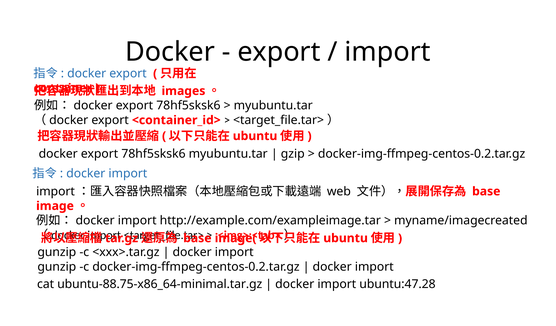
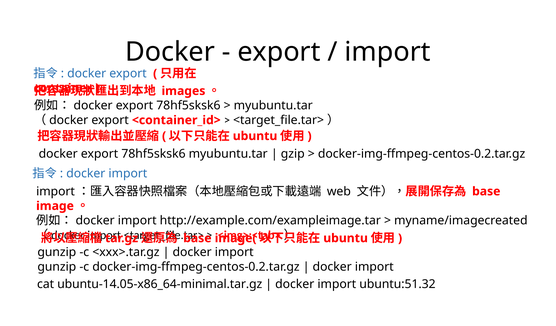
ubuntu-88.75-x86_64-minimal.tar.gz: ubuntu-88.75-x86_64-minimal.tar.gz -> ubuntu-14.05-x86_64-minimal.tar.gz
ubuntu:47.28: ubuntu:47.28 -> ubuntu:51.32
